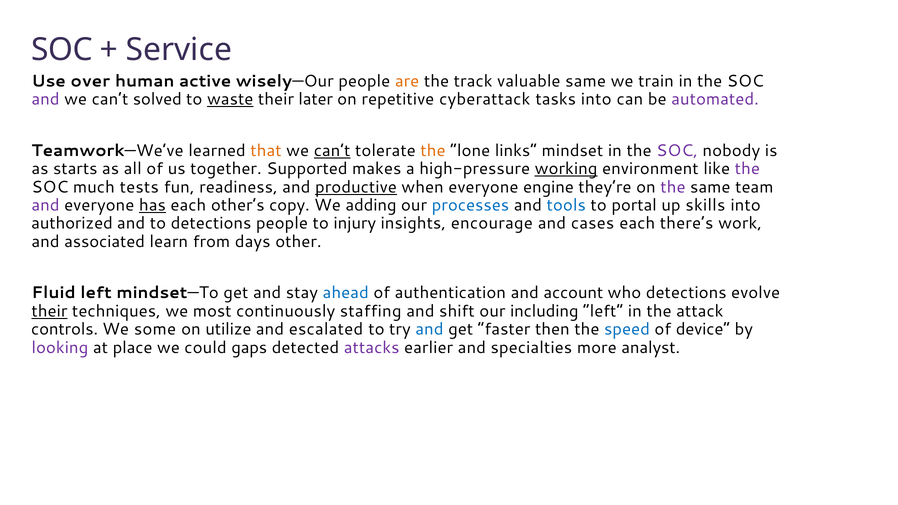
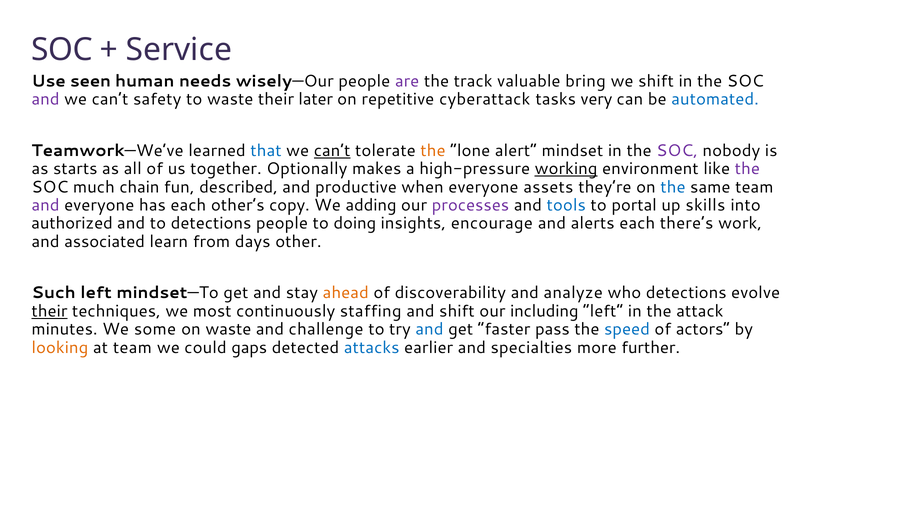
over: over -> seen
active: active -> needs
are colour: orange -> purple
valuable same: same -> bring
we train: train -> shift
solved: solved -> safety
waste at (230, 99) underline: present -> none
tasks into: into -> very
automated colour: purple -> blue
that colour: orange -> blue
links: links -> alert
Supported: Supported -> Optionally
tests: tests -> chain
readiness: readiness -> described
productive underline: present -> none
engine: engine -> assets
the at (673, 187) colour: purple -> blue
has underline: present -> none
processes colour: blue -> purple
injury: injury -> doing
cases: cases -> alerts
Fluid: Fluid -> Such
ahead colour: blue -> orange
authentication: authentication -> discoverability
account: account -> analyze
controls: controls -> minutes
on utilize: utilize -> waste
escalated: escalated -> challenge
then: then -> pass
device: device -> actors
looking colour: purple -> orange
at place: place -> team
attacks colour: purple -> blue
analyst: analyst -> further
